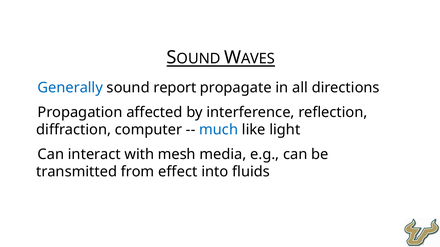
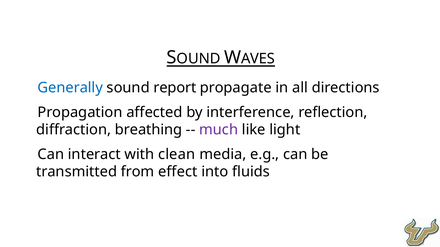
computer: computer -> breathing
much colour: blue -> purple
mesh: mesh -> clean
